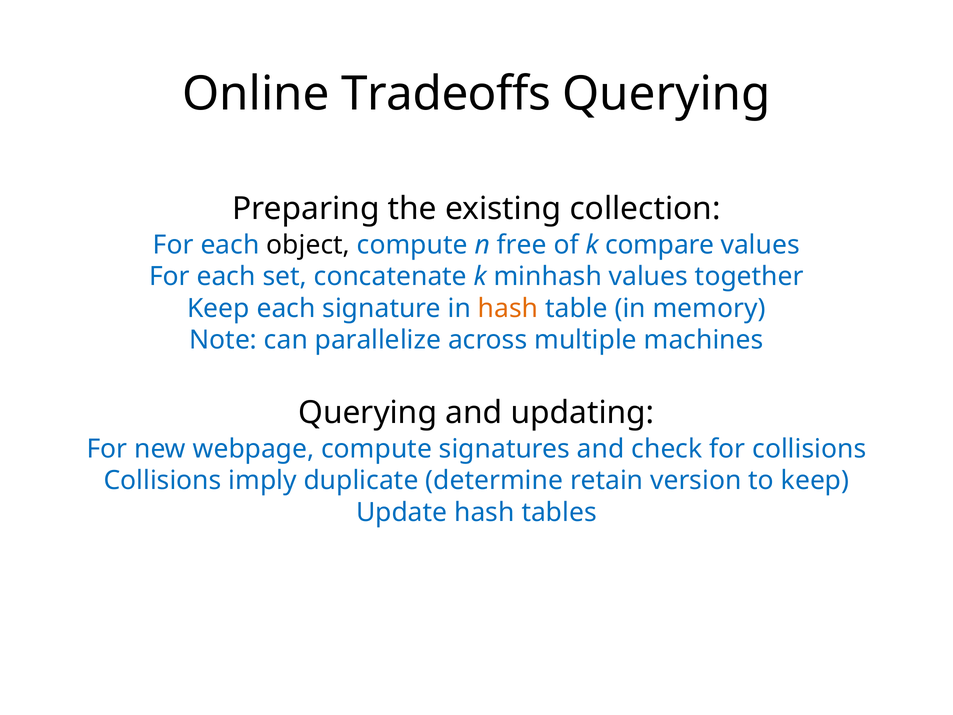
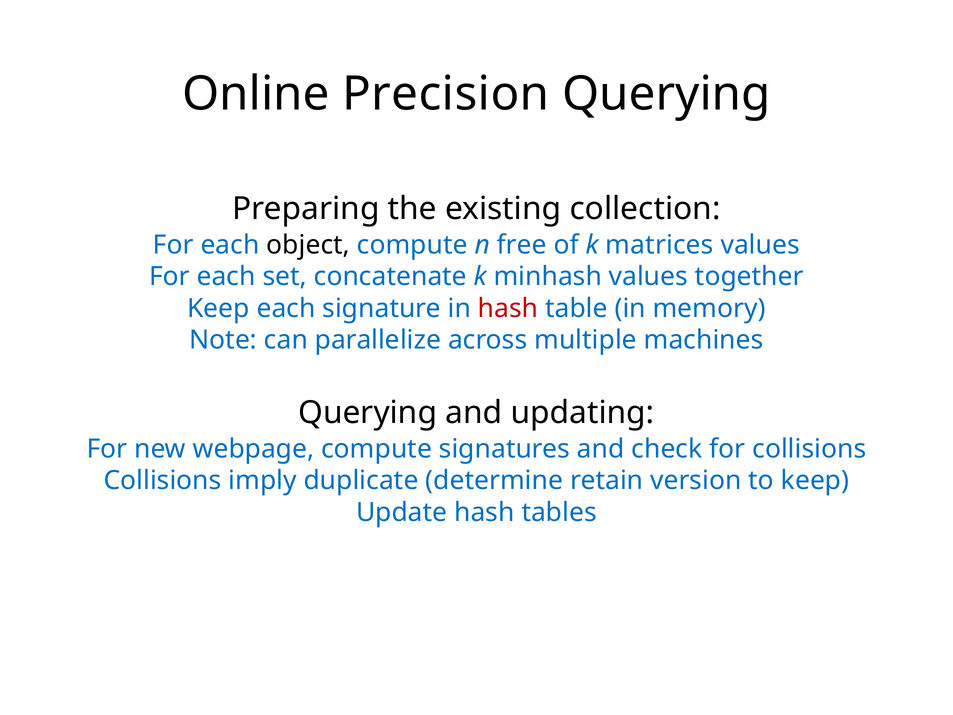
Tradeoffs: Tradeoffs -> Precision
compare: compare -> matrices
hash at (508, 308) colour: orange -> red
